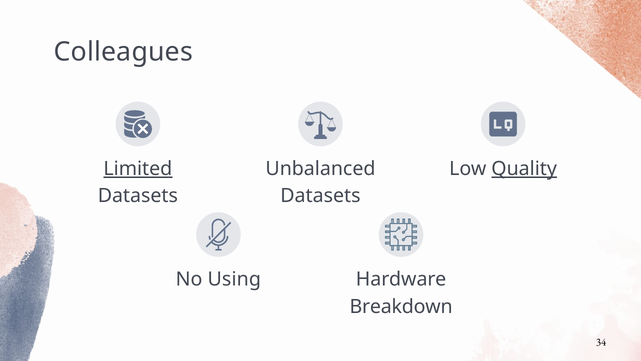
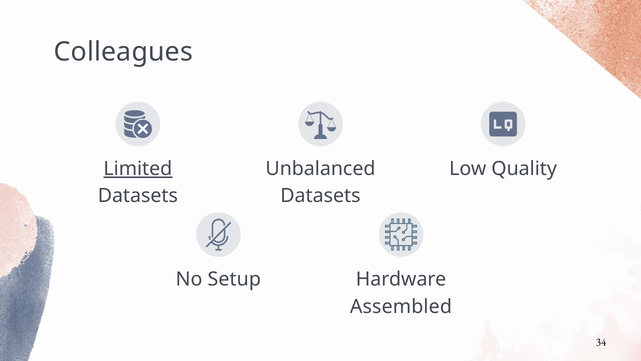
Quality underline: present -> none
Using: Using -> Setup
Breakdown: Breakdown -> Assembled
